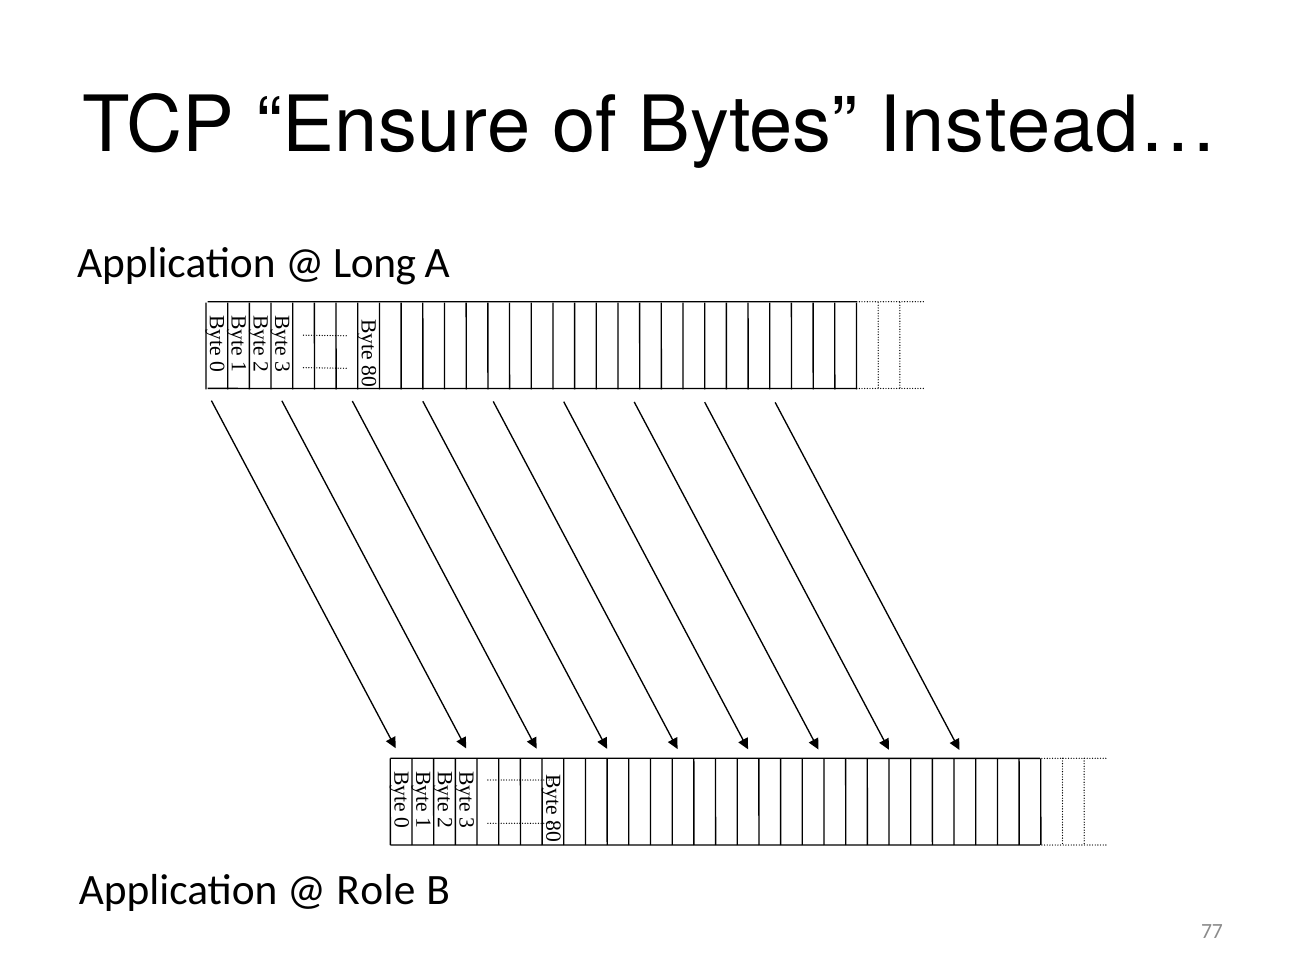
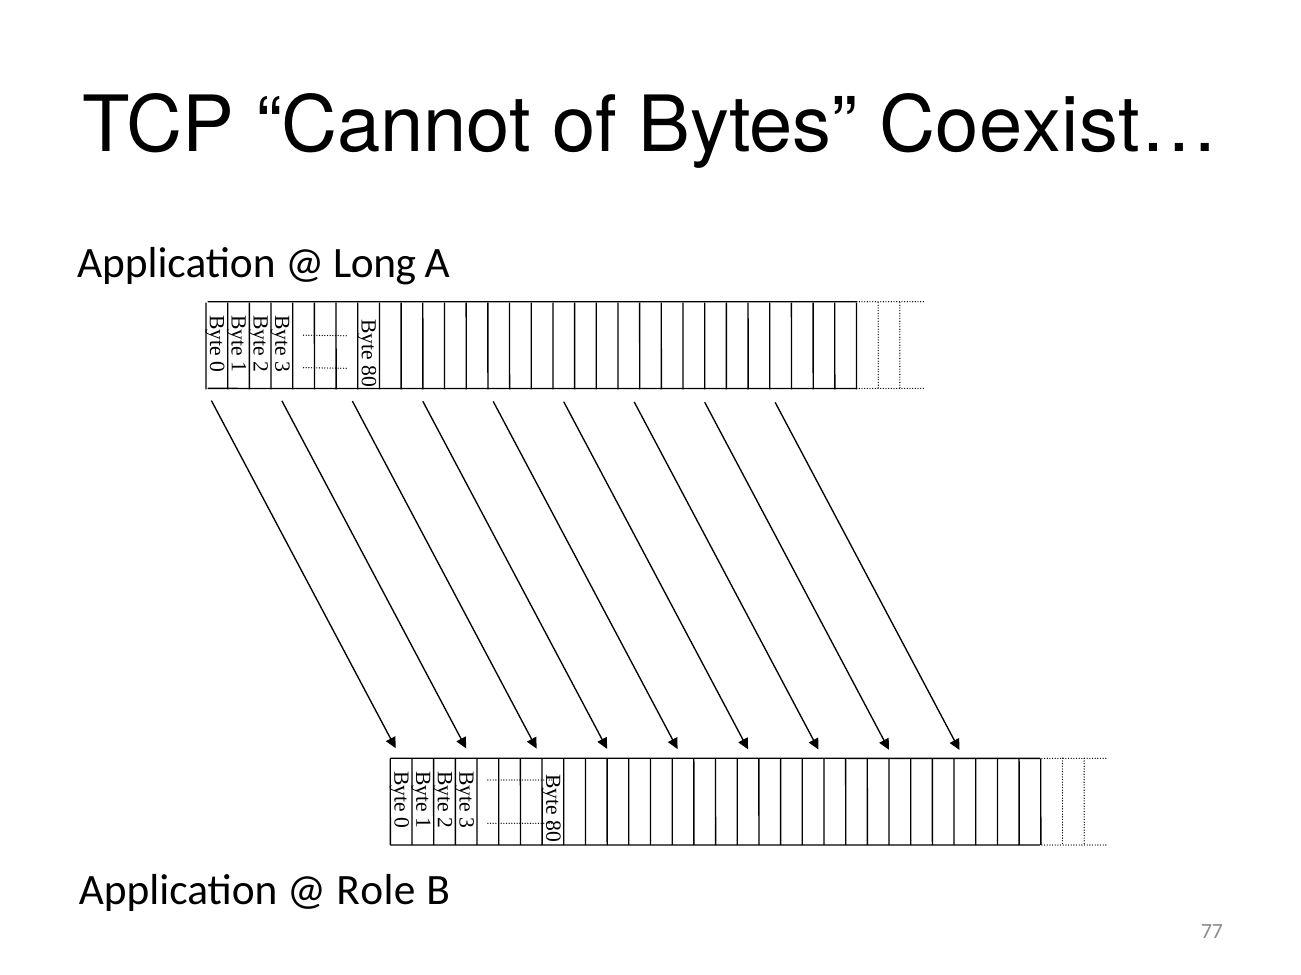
Ensure: Ensure -> Cannot
Instead…: Instead… -> Coexist…
